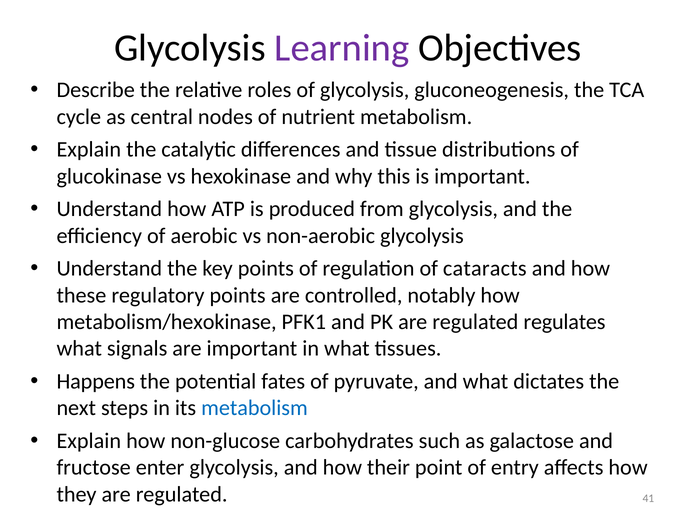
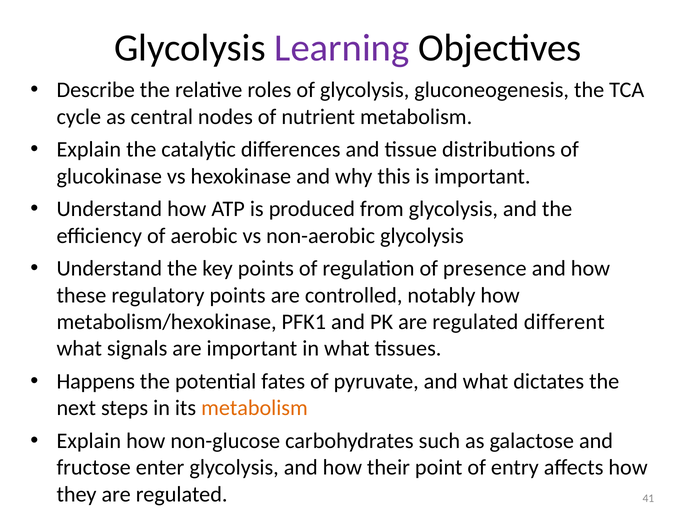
cataracts: cataracts -> presence
regulates: regulates -> different
metabolism at (254, 408) colour: blue -> orange
